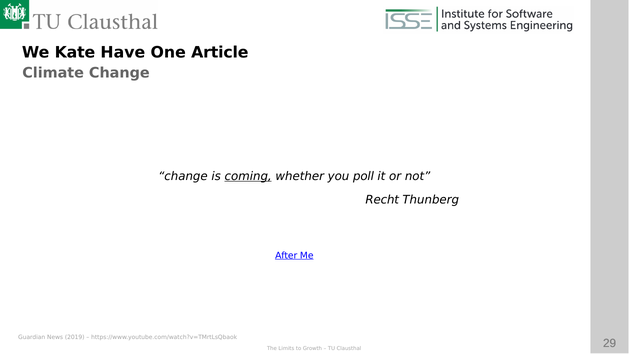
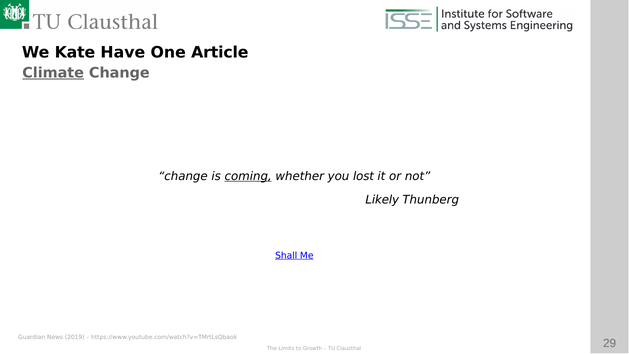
Climate underline: none -> present
poll: poll -> lost
Recht: Recht -> Likely
After: After -> Shall
